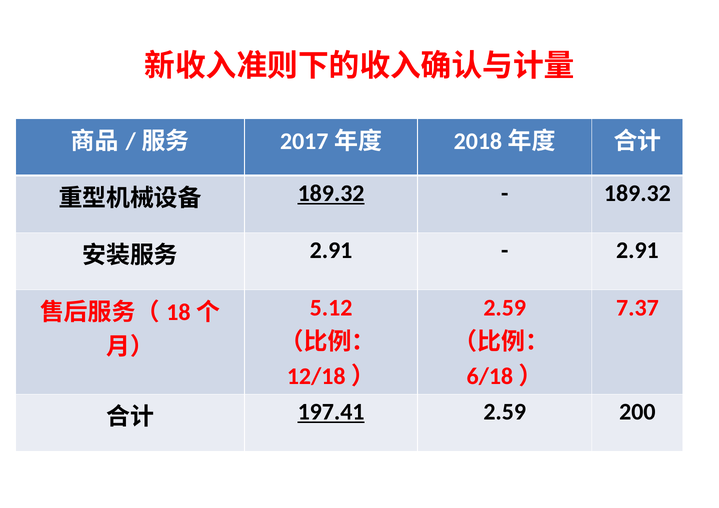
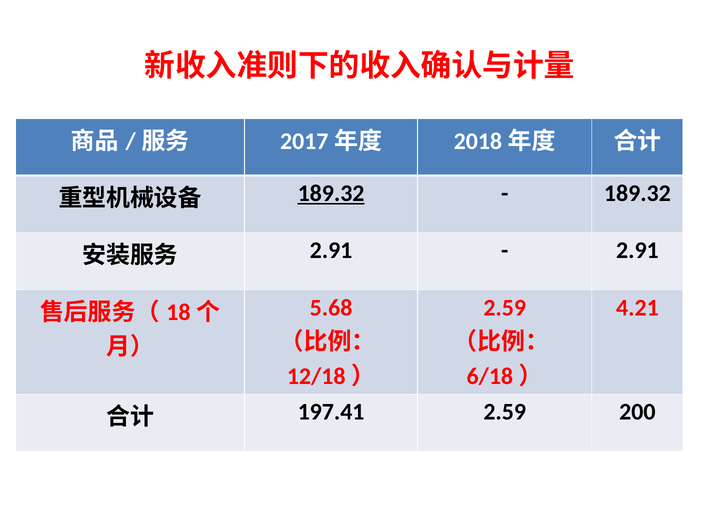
5.12: 5.12 -> 5.68
7.37: 7.37 -> 4.21
197.41 underline: present -> none
